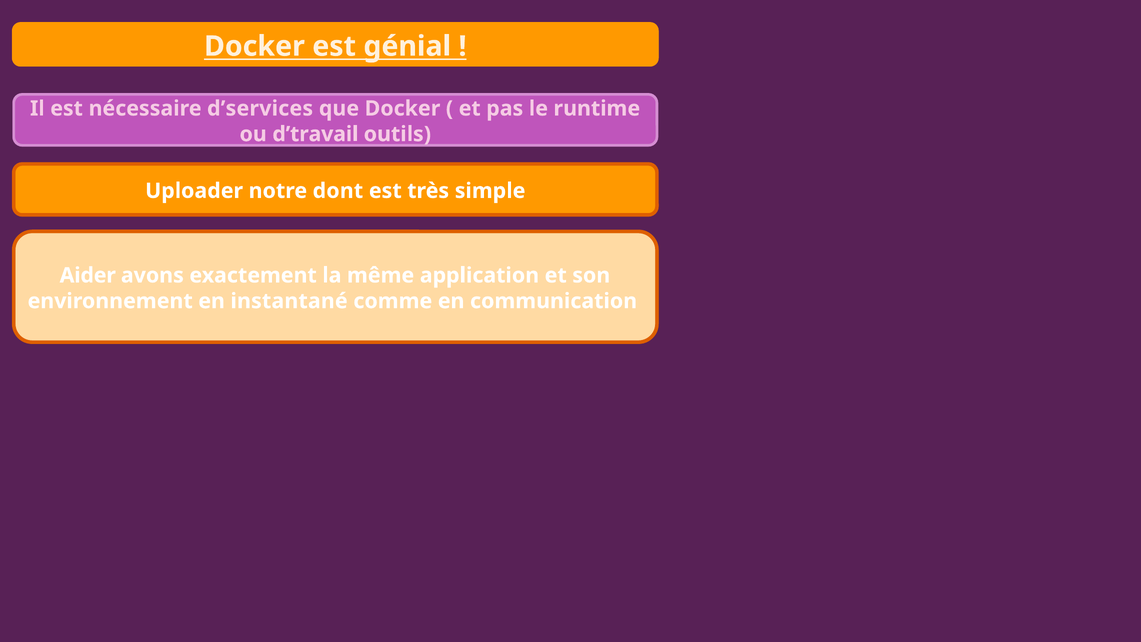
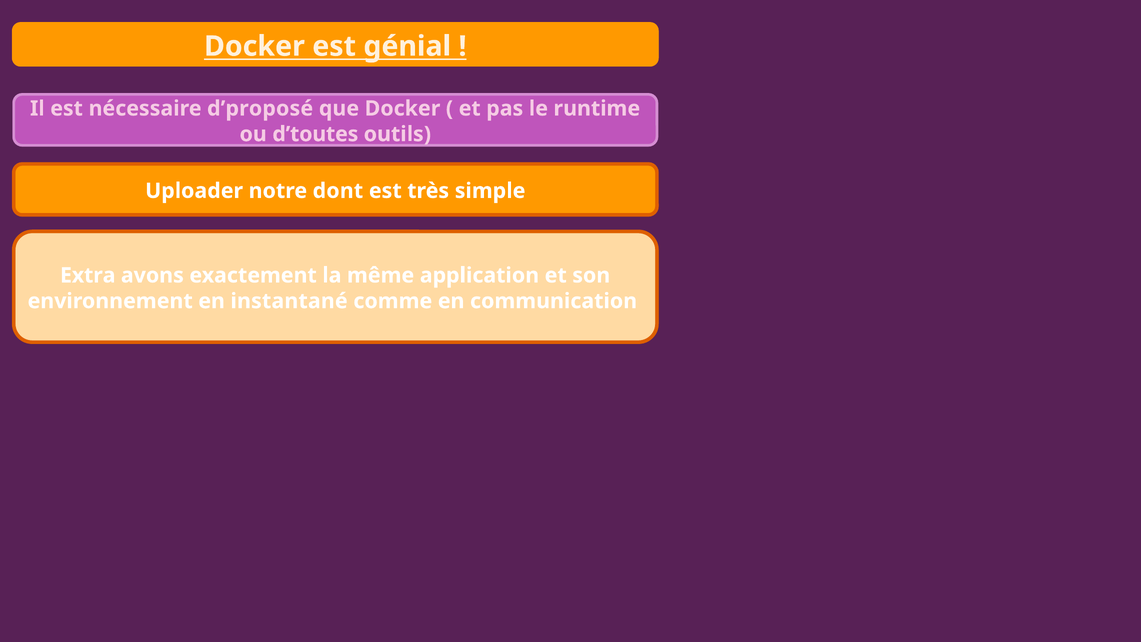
d’services: d’services -> d’proposé
d’travail: d’travail -> d’toutes
Aider: Aider -> Extra
